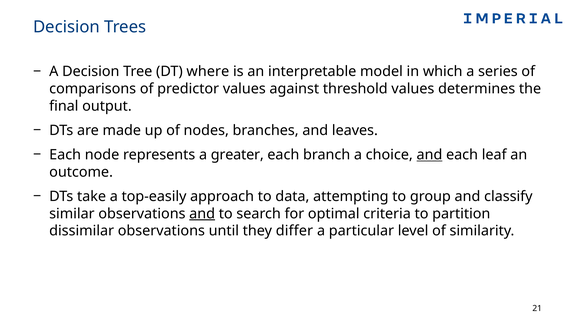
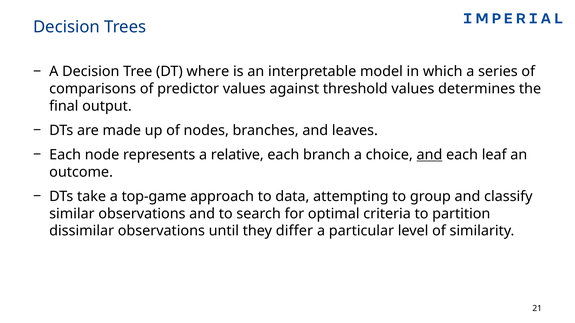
greater: greater -> relative
top-easily: top-easily -> top-game
and at (202, 214) underline: present -> none
